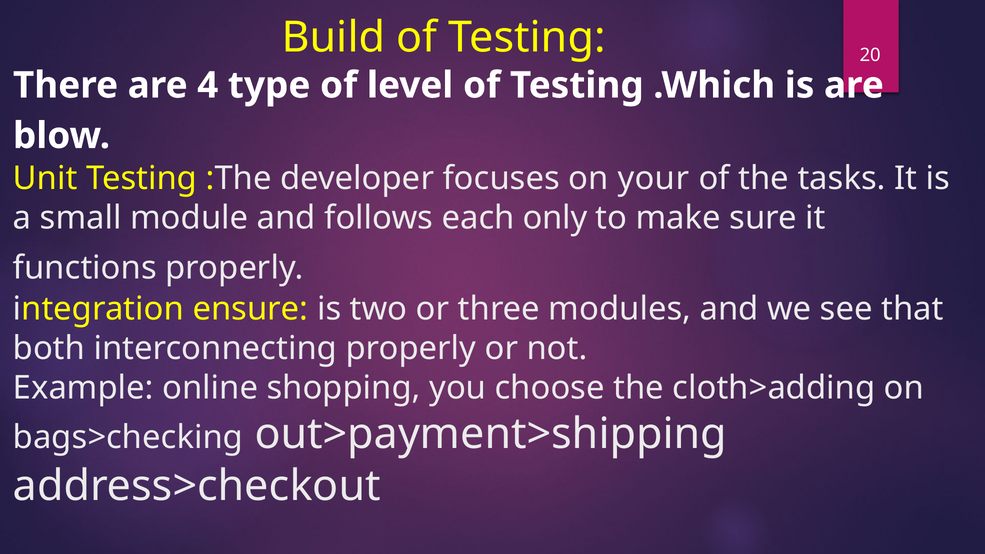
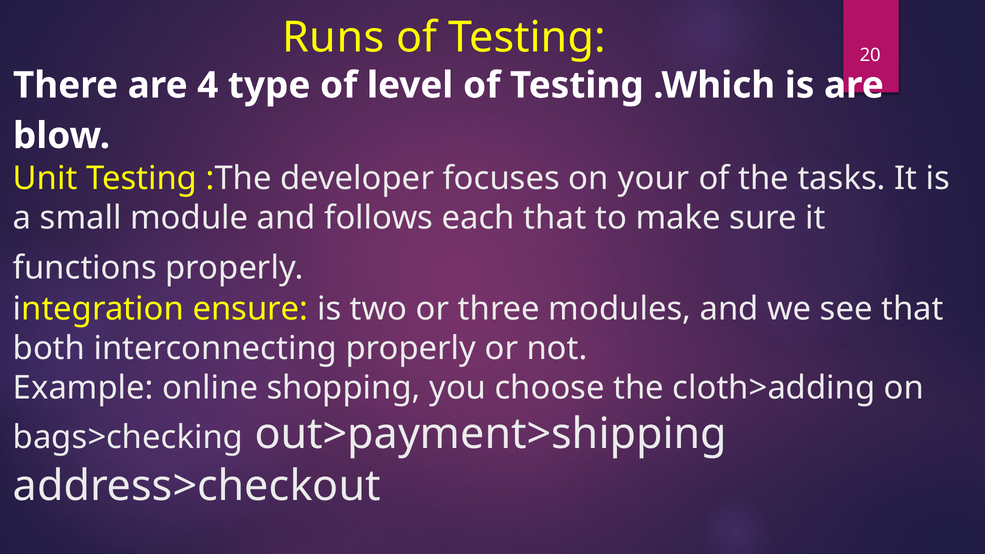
Build: Build -> Runs
each only: only -> that
